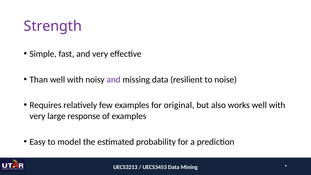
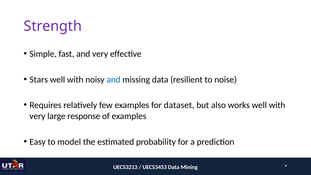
Than: Than -> Stars
and at (114, 79) colour: purple -> blue
original: original -> dataset
